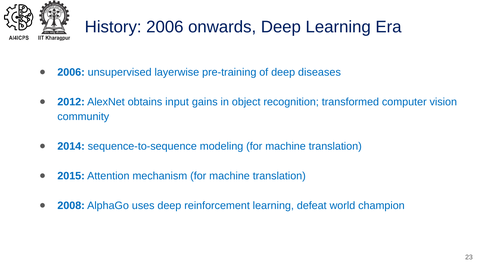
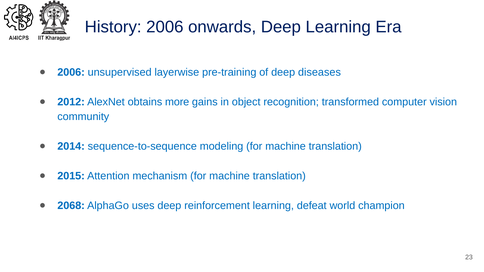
input: input -> more
2008: 2008 -> 2068
